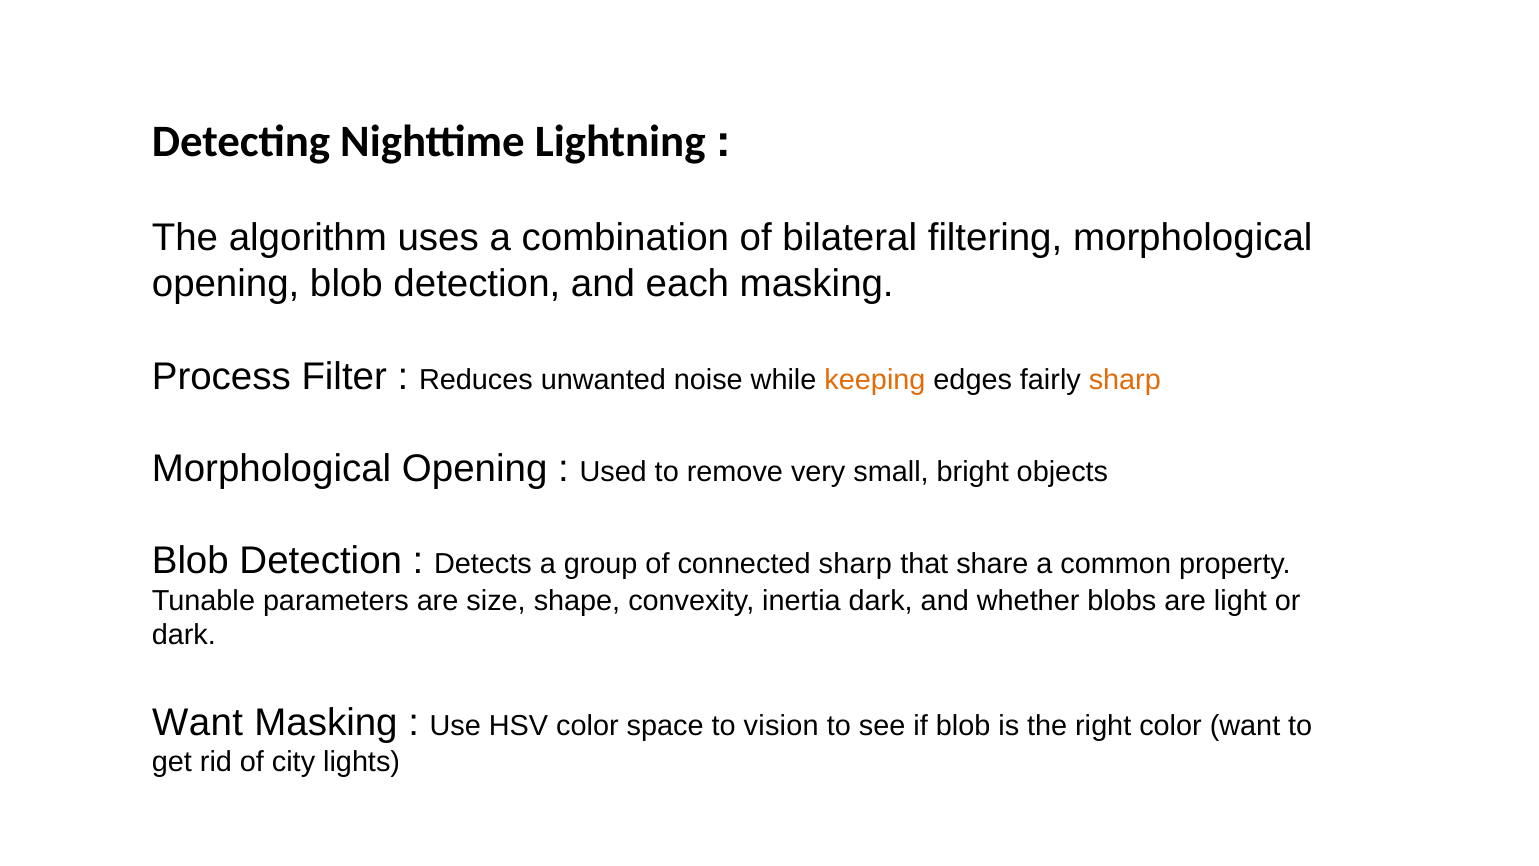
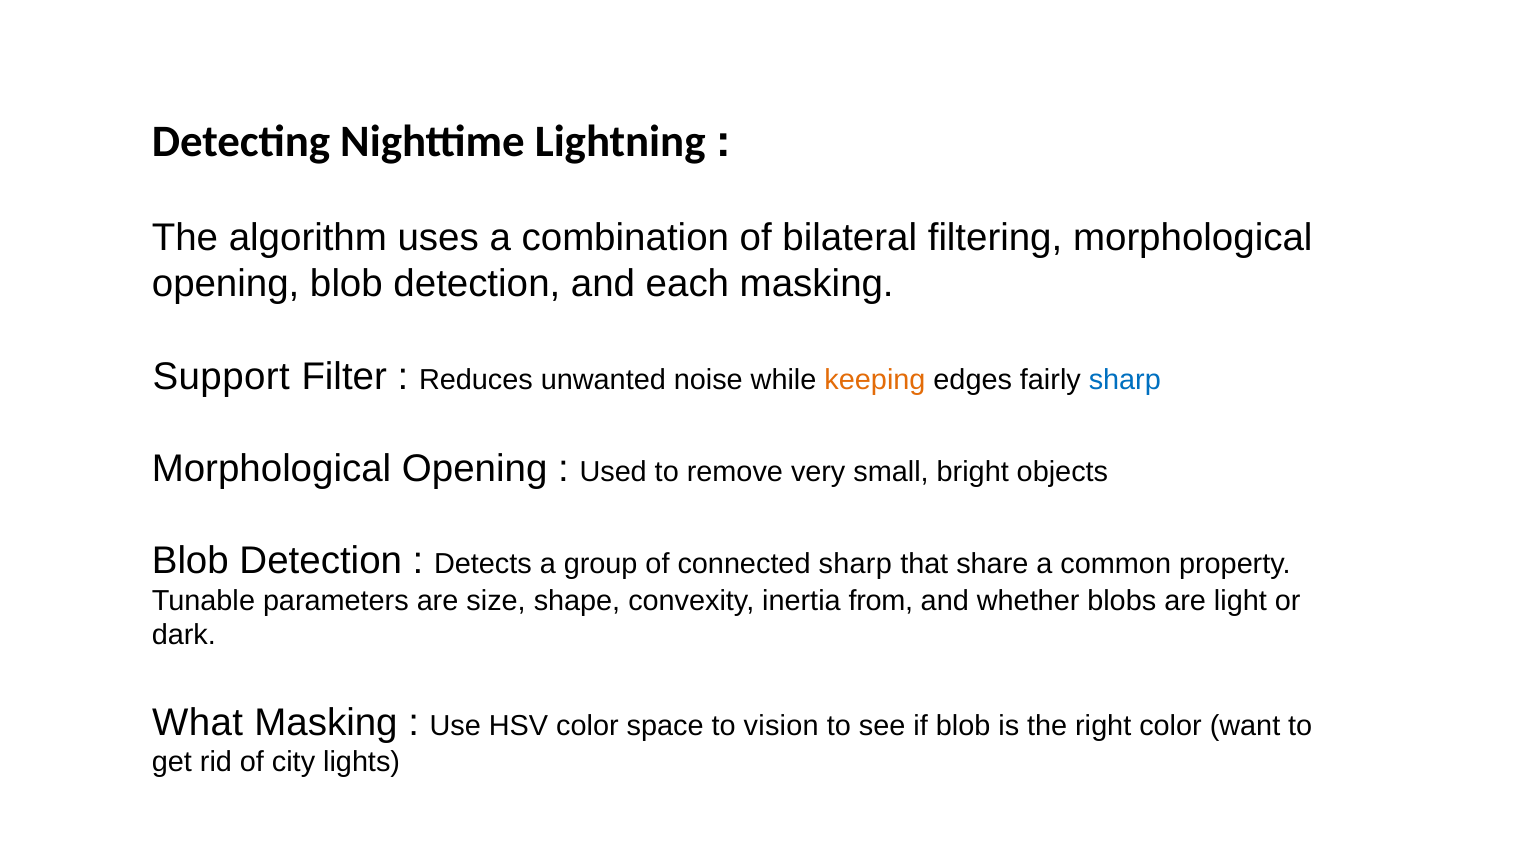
Process: Process -> Support
sharp at (1125, 379) colour: orange -> blue
inertia dark: dark -> from
Want at (198, 722): Want -> What
